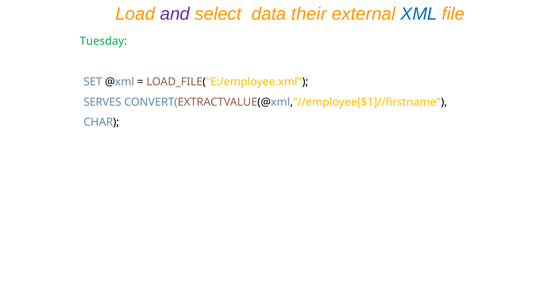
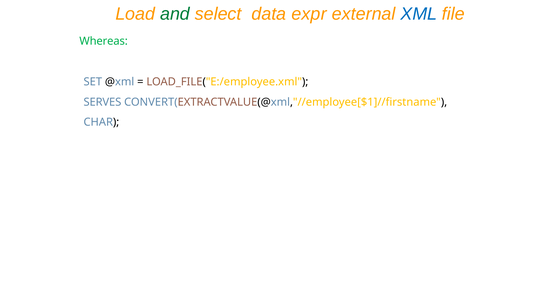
and colour: purple -> green
their: their -> expr
Tuesday: Tuesday -> Whereas
